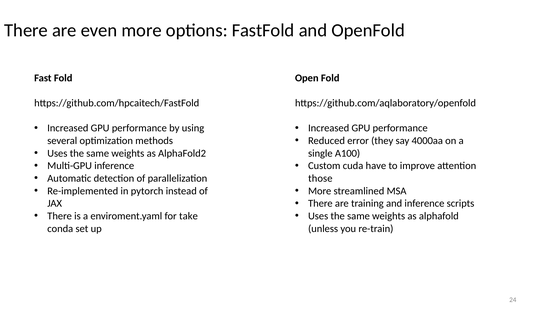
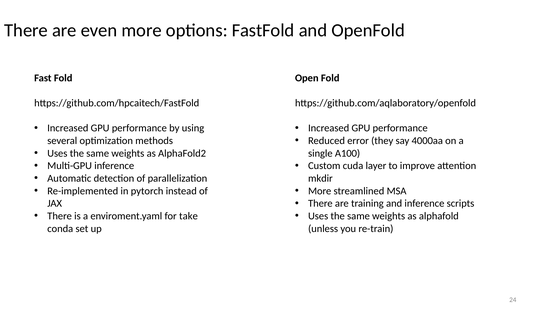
have: have -> layer
those: those -> mkdir
